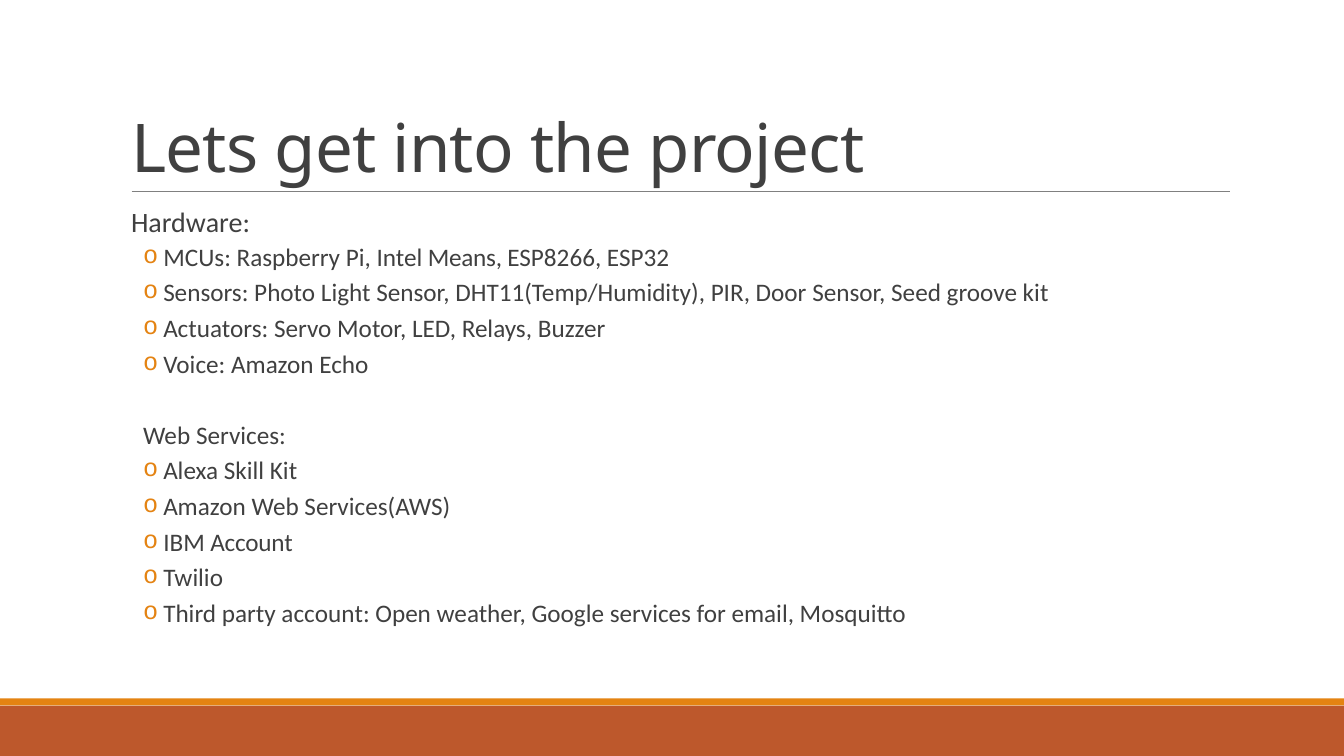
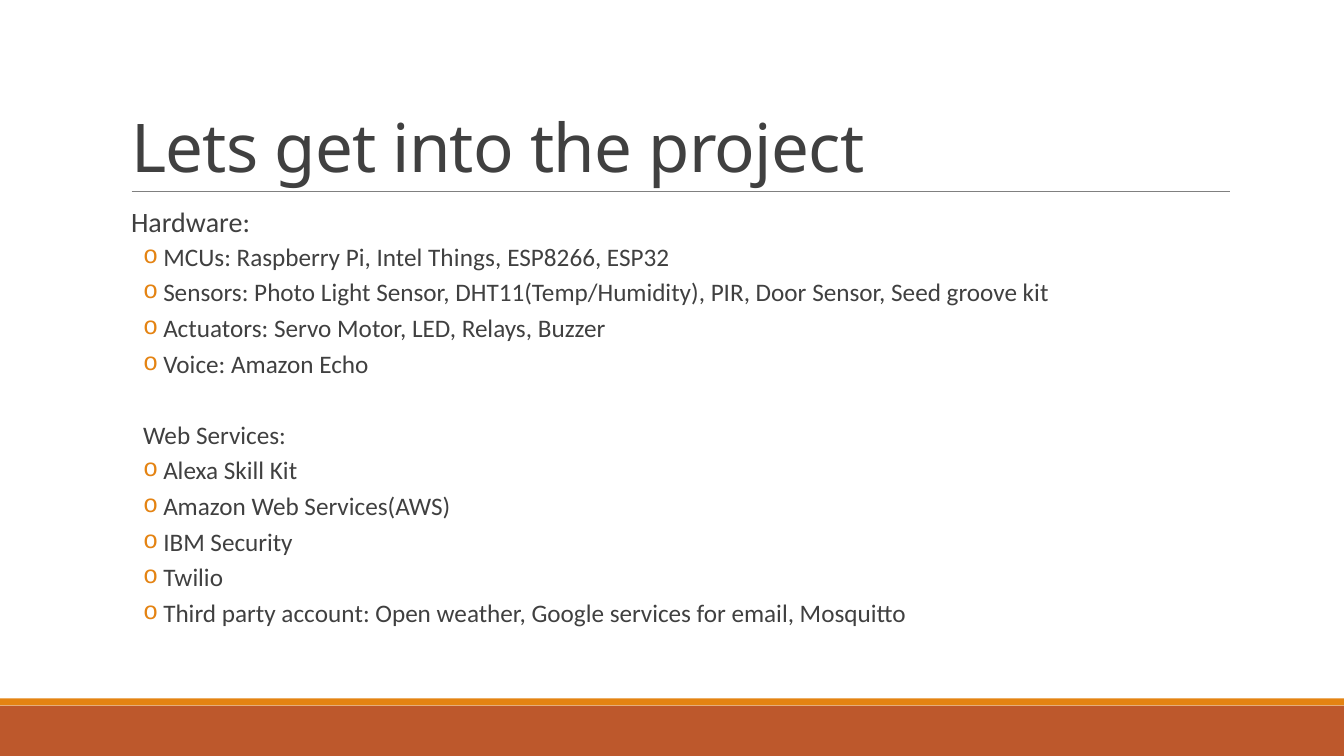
Means: Means -> Things
Account at (252, 543): Account -> Security
